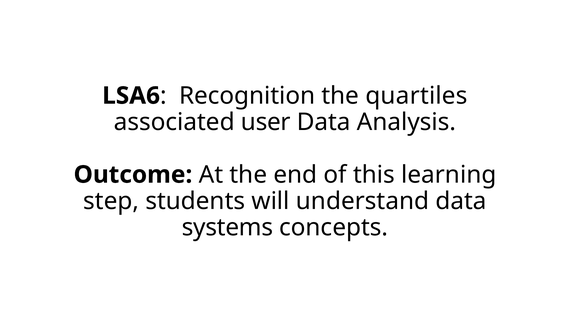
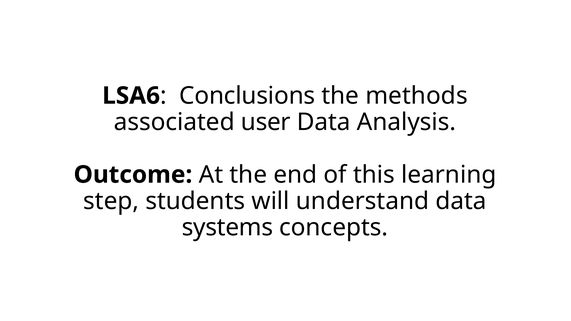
Recognition: Recognition -> Conclusions
quartiles: quartiles -> methods
